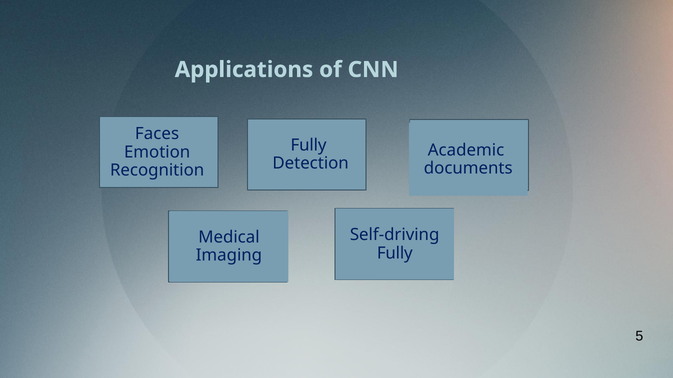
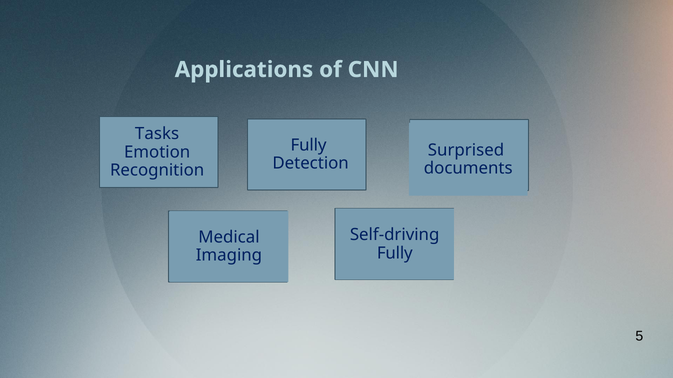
Faces: Faces -> Tasks
Academic: Academic -> Surprised
